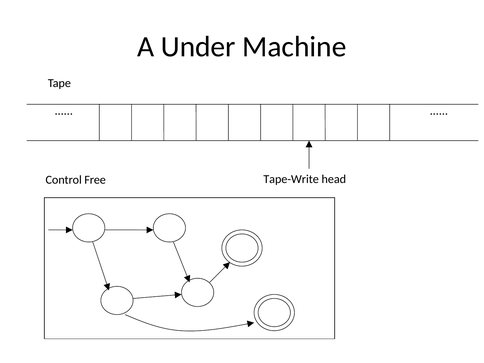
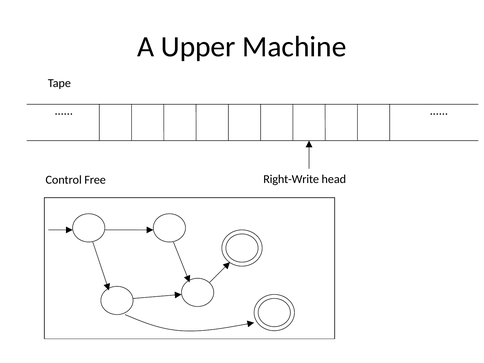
Under: Under -> Upper
Tape-Write: Tape-Write -> Right-Write
